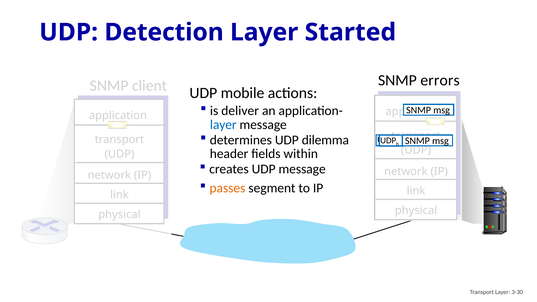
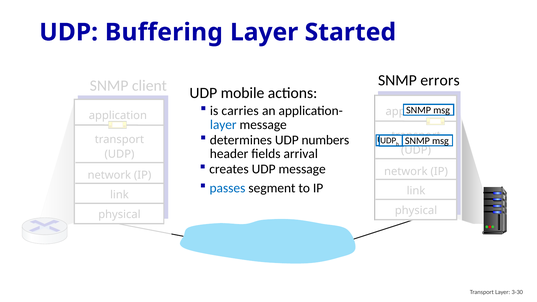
Detection: Detection -> Buffering
deliver: deliver -> carries
dilemma: dilemma -> numbers
within: within -> arrival
passes colour: orange -> blue
